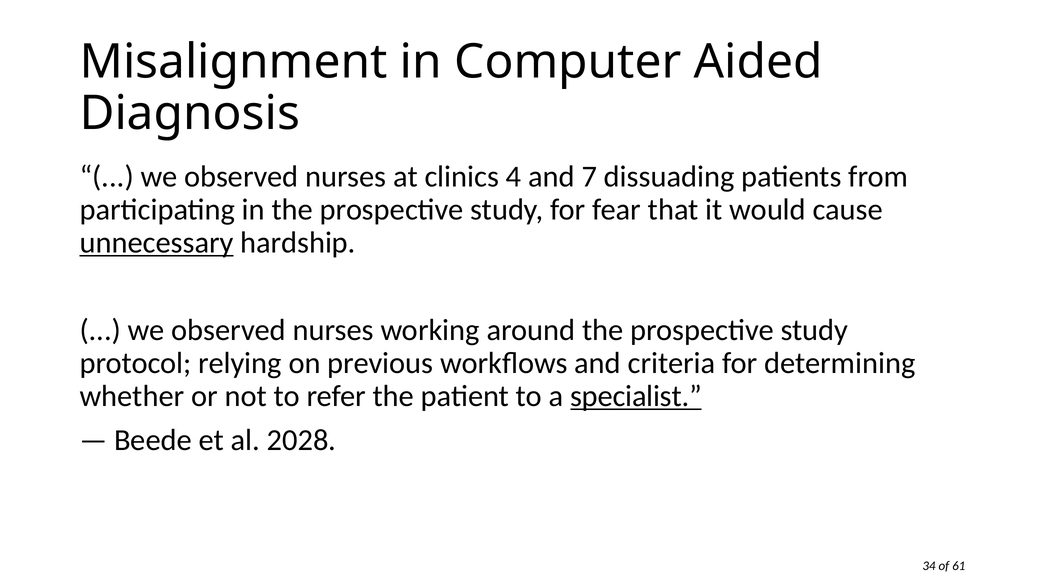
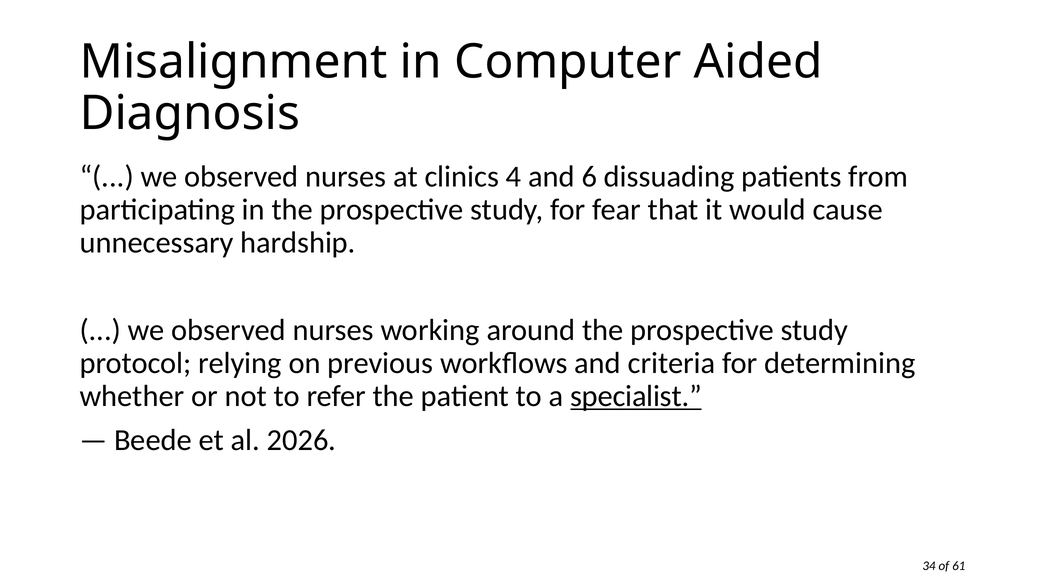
7: 7 -> 6
unnecessary underline: present -> none
2028: 2028 -> 2026
